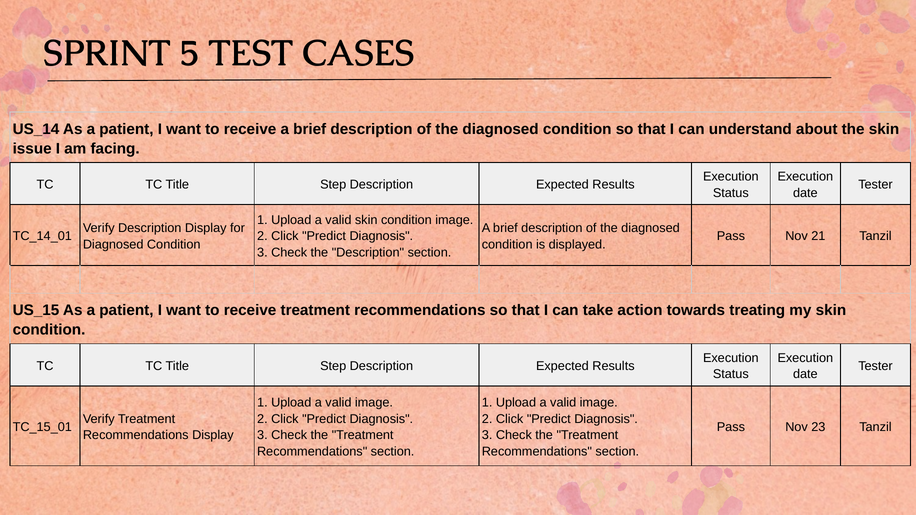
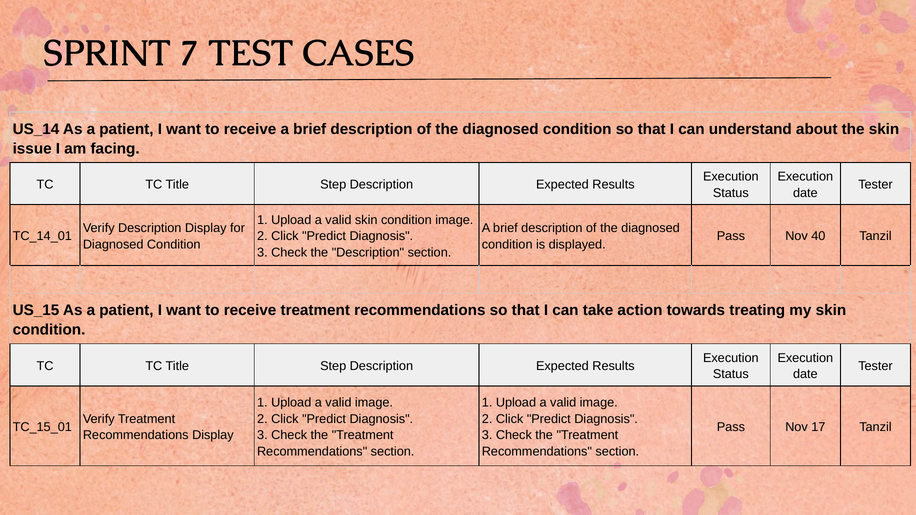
5: 5 -> 7
21: 21 -> 40
23: 23 -> 17
